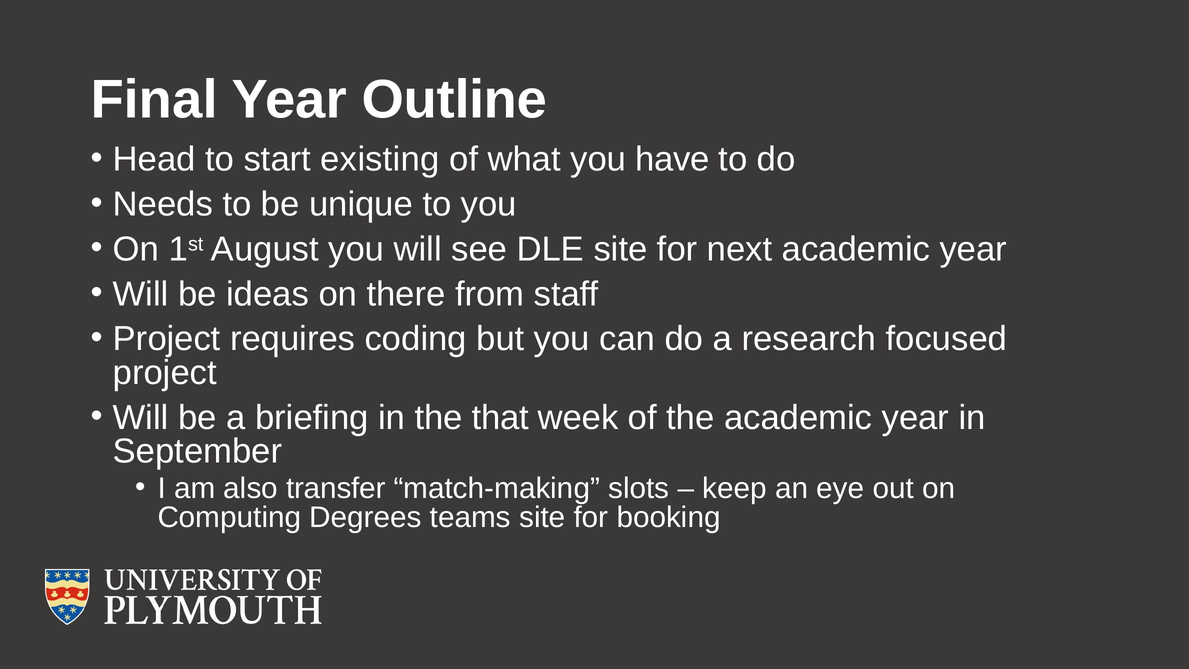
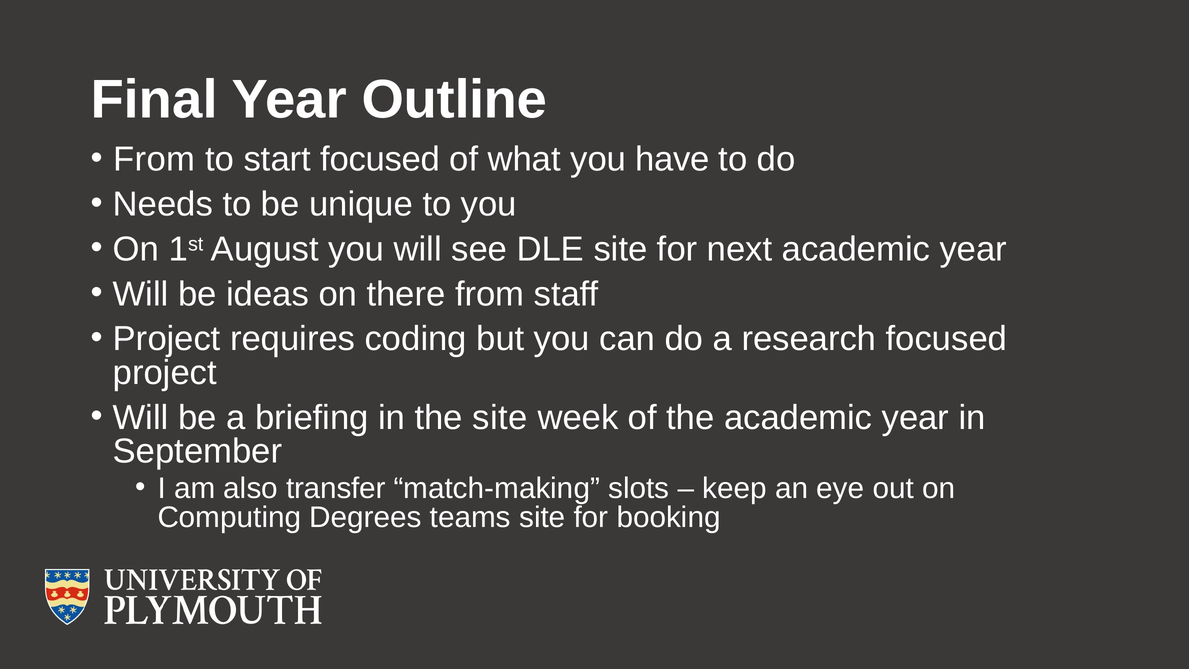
Head at (154, 159): Head -> From
start existing: existing -> focused
the that: that -> site
